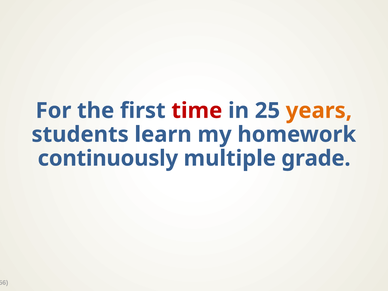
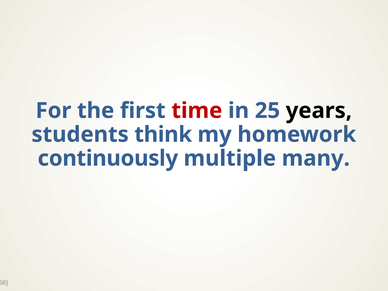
years colour: orange -> black
learn: learn -> think
grade: grade -> many
